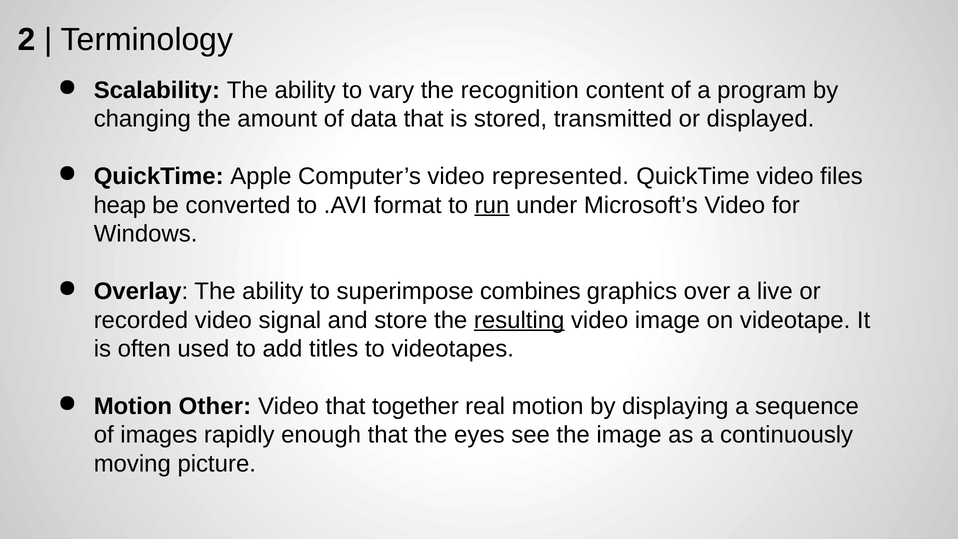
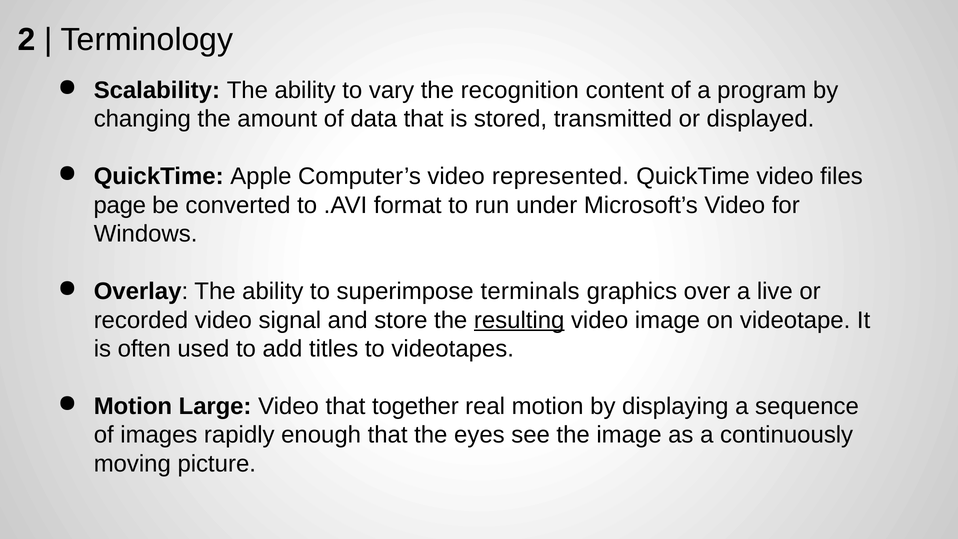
heap: heap -> page
run underline: present -> none
combines: combines -> terminals
Other: Other -> Large
